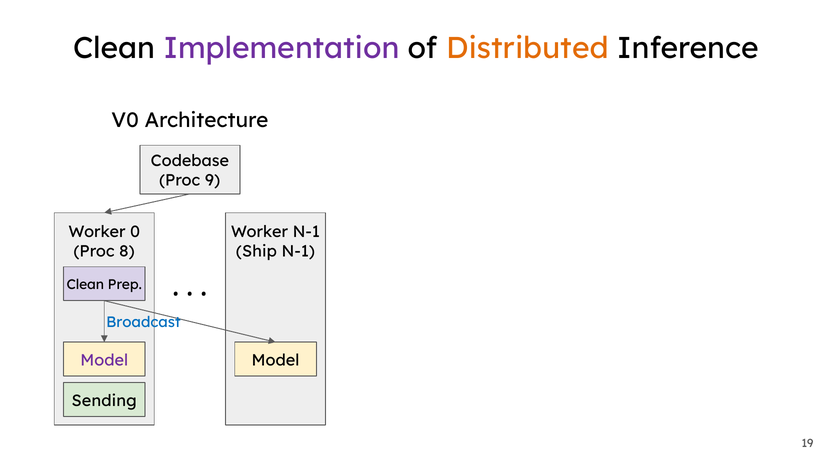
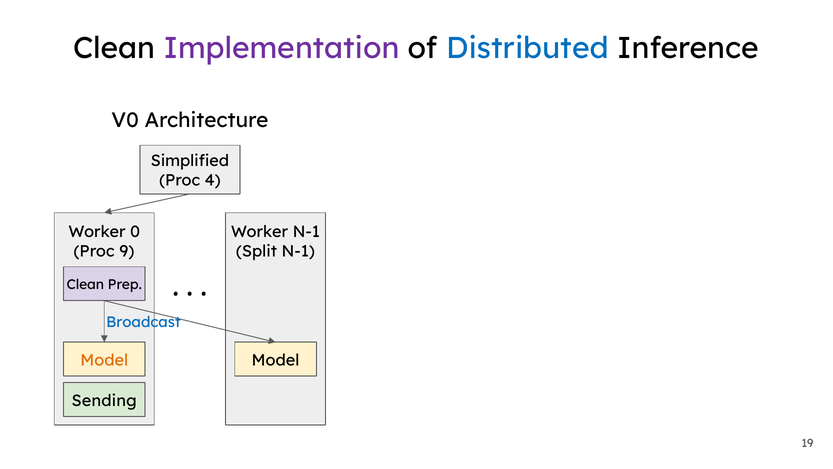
Distributed colour: orange -> blue
Codebase: Codebase -> Simplified
9: 9 -> 4
8: 8 -> 9
Ship: Ship -> Split
Model at (104, 360) colour: purple -> orange
